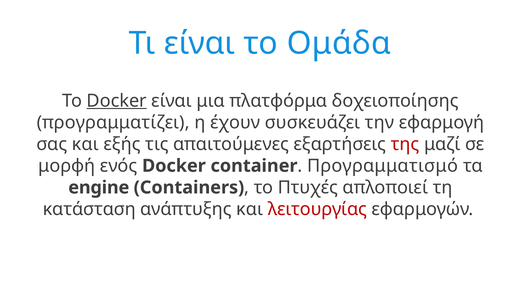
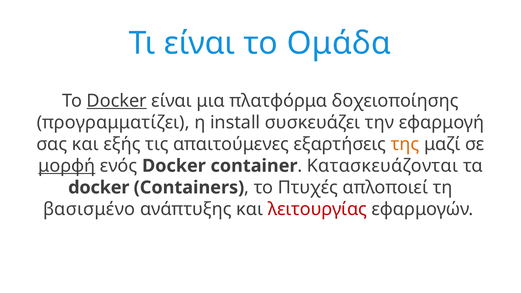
έχουν: έχουν -> install
της colour: red -> orange
μορφή underline: none -> present
Προγραμματισμό: Προγραμματισμό -> Κατασκευάζονται
engine at (99, 188): engine -> docker
κατάσταση: κατάσταση -> βασισμένο
